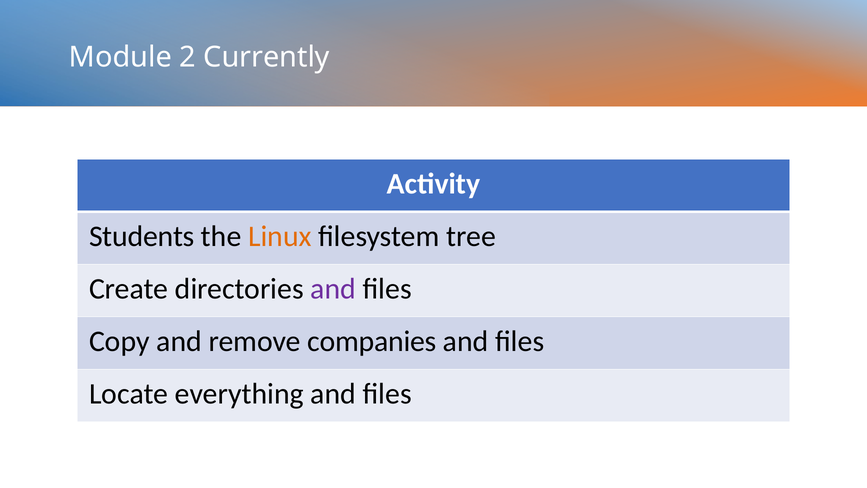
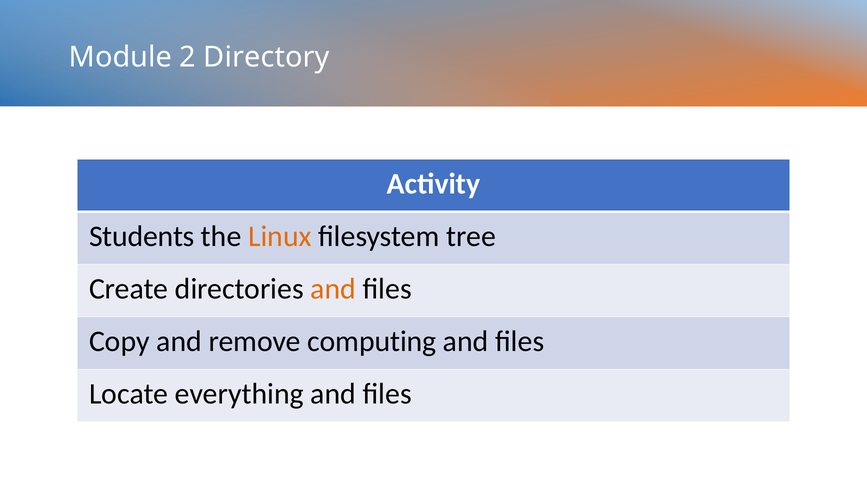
Currently: Currently -> Directory
and at (333, 289) colour: purple -> orange
companies: companies -> computing
